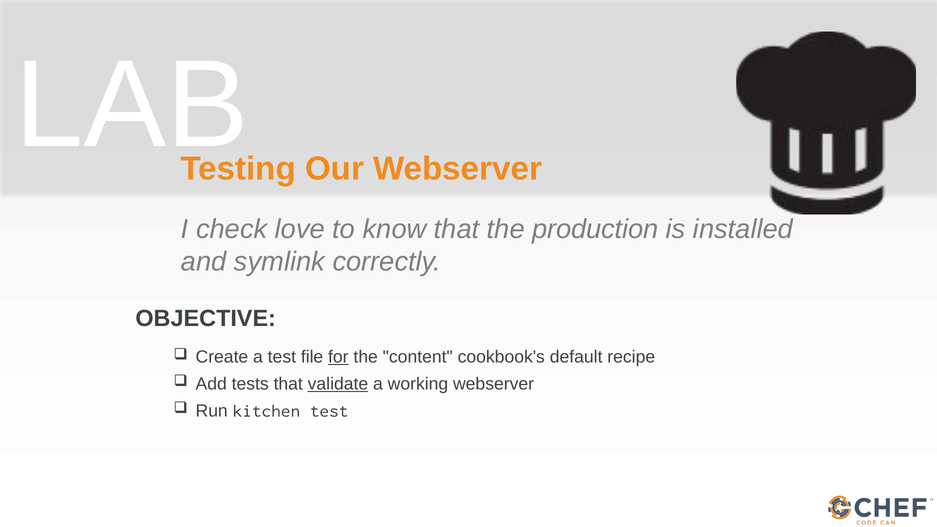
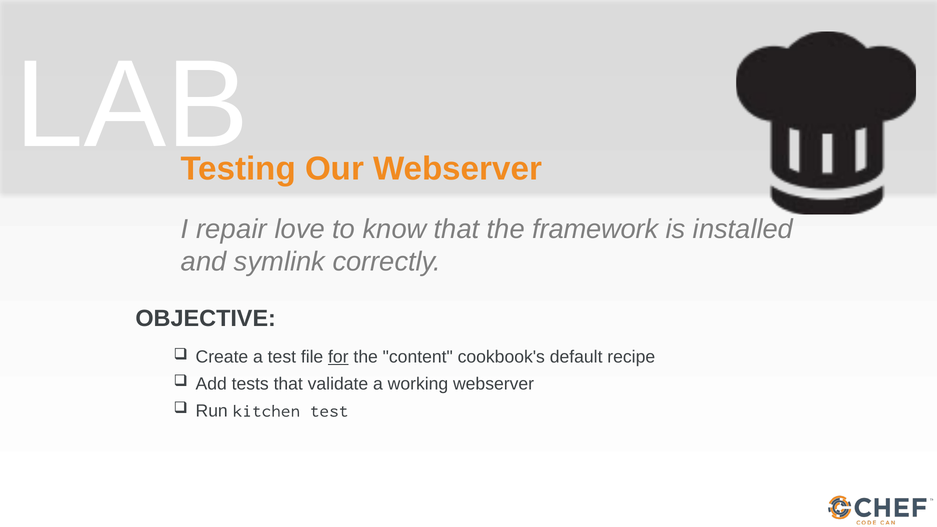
check: check -> repair
production: production -> framework
validate underline: present -> none
